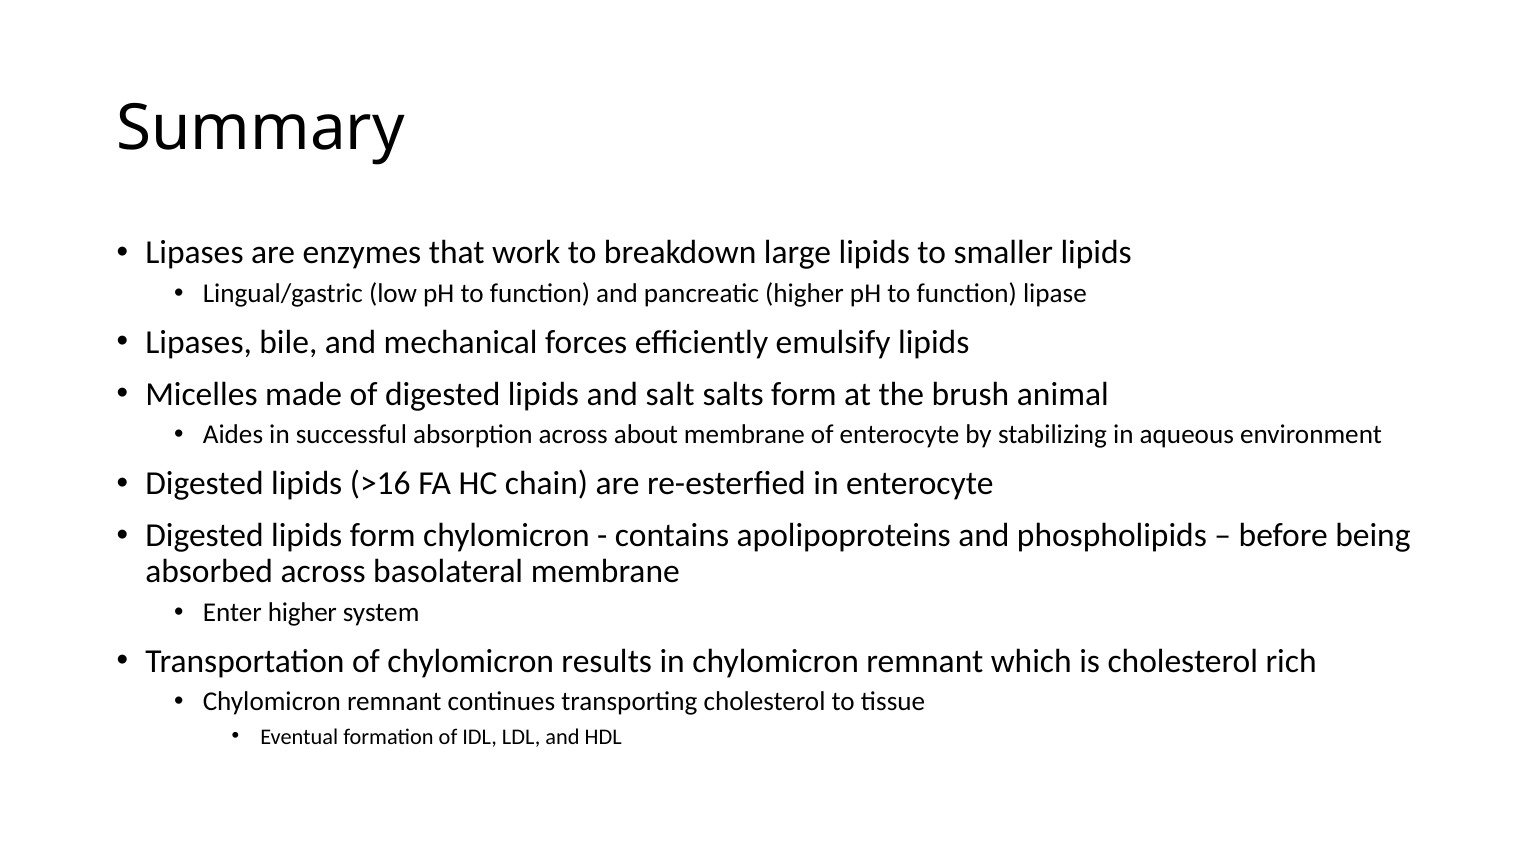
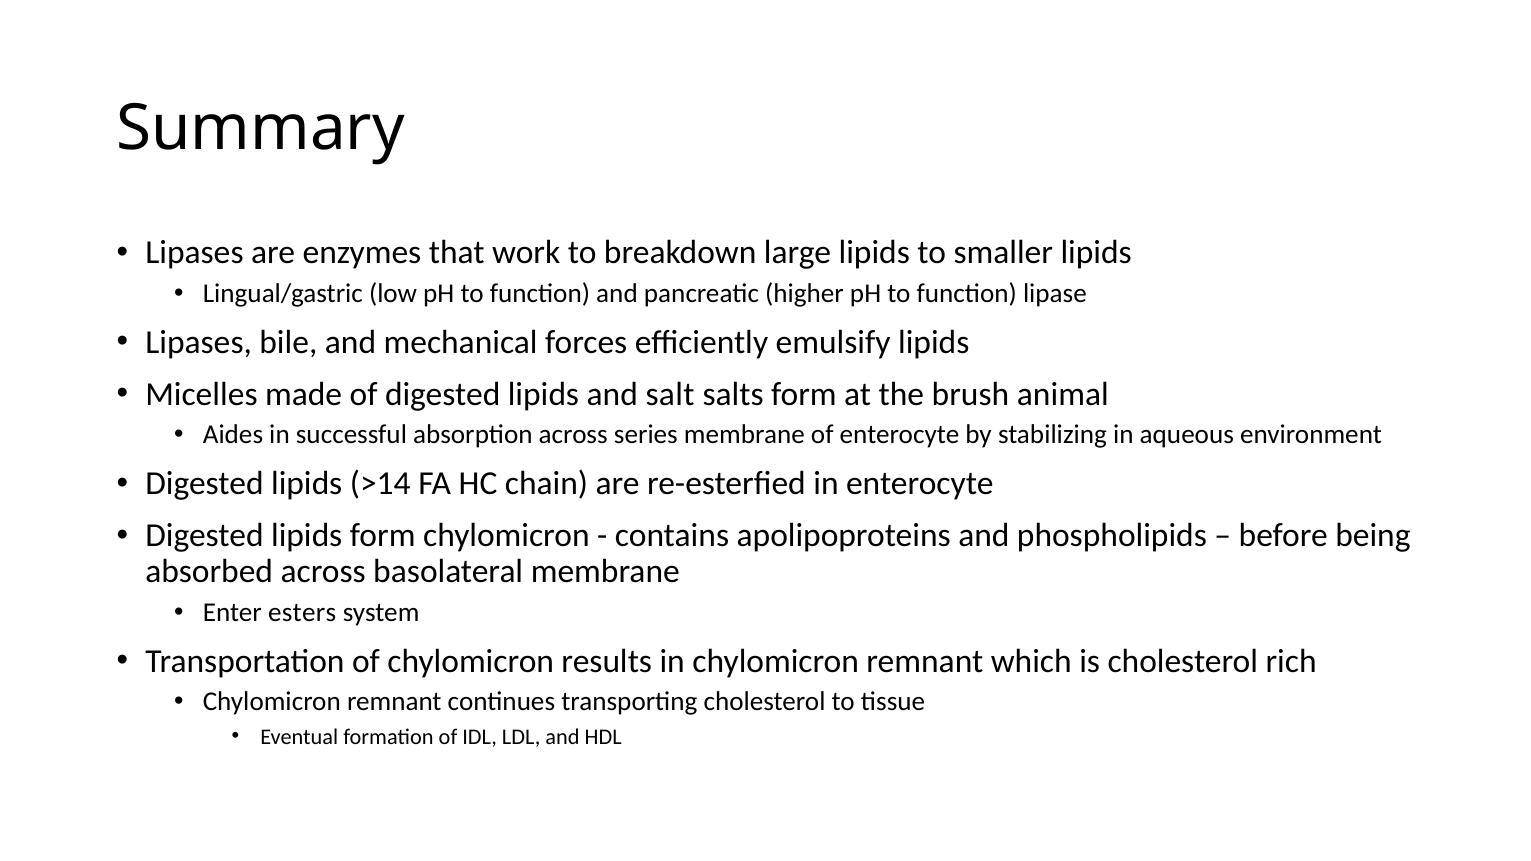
about: about -> series
>16: >16 -> >14
Enter higher: higher -> esters
